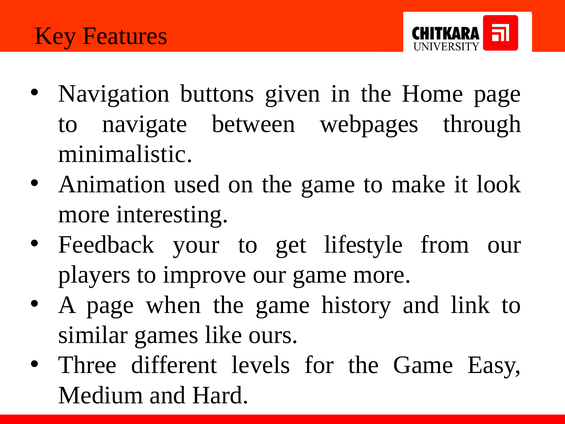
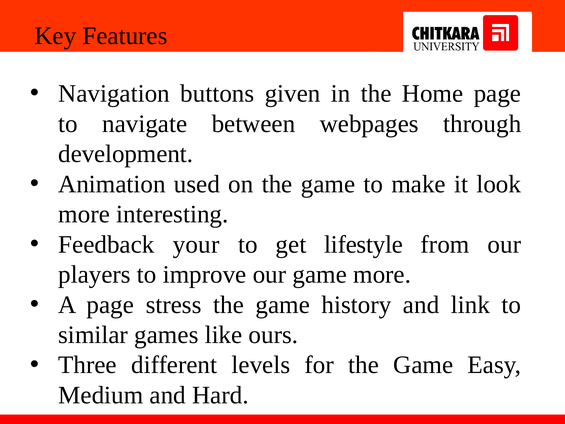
minimalistic: minimalistic -> development
when: when -> stress
